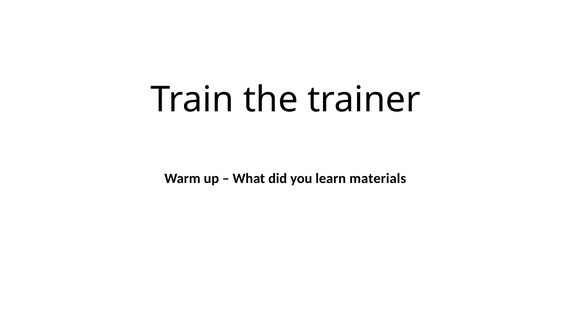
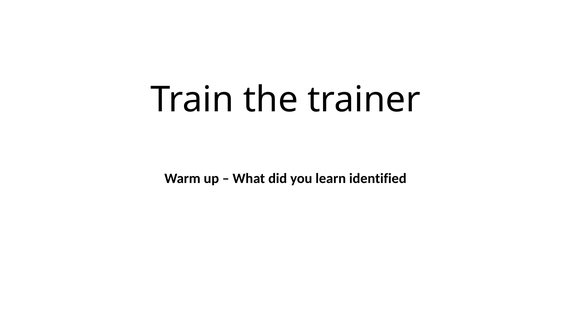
materials: materials -> identified
